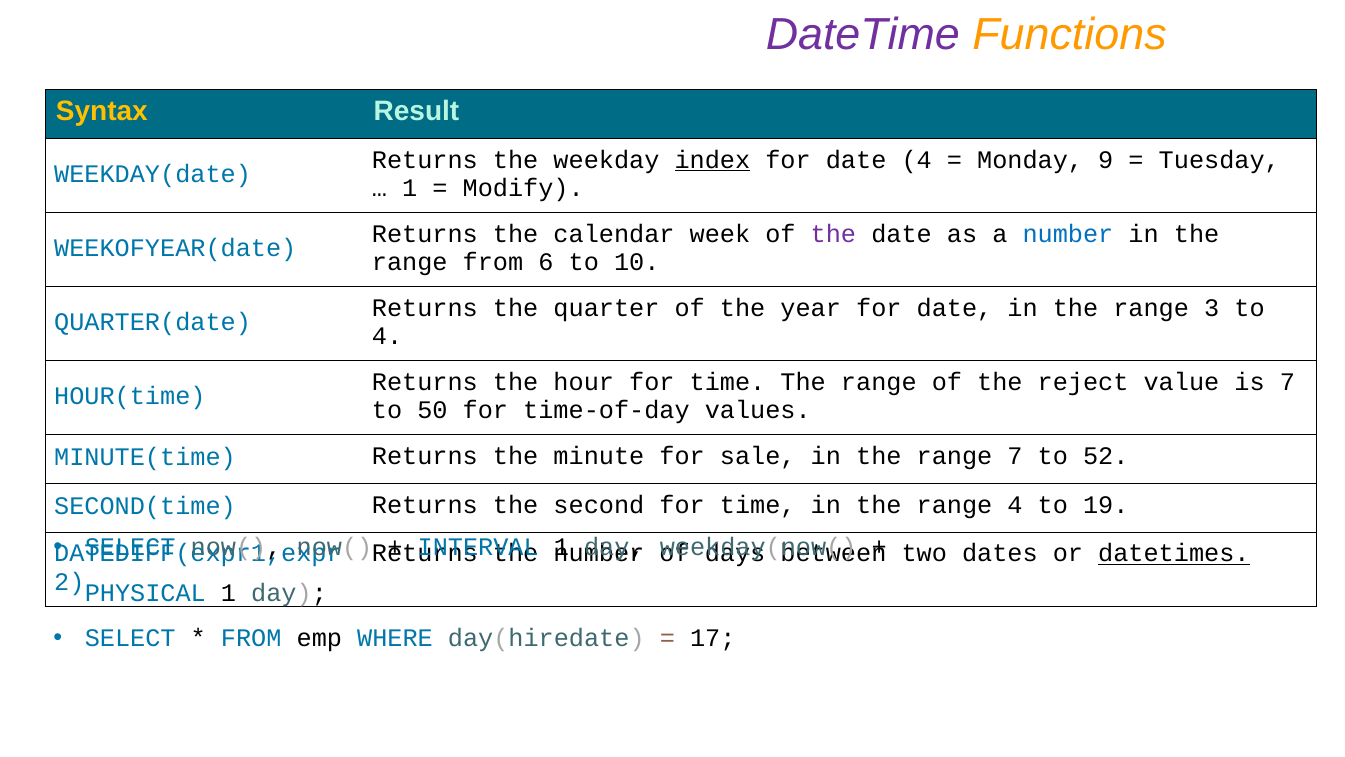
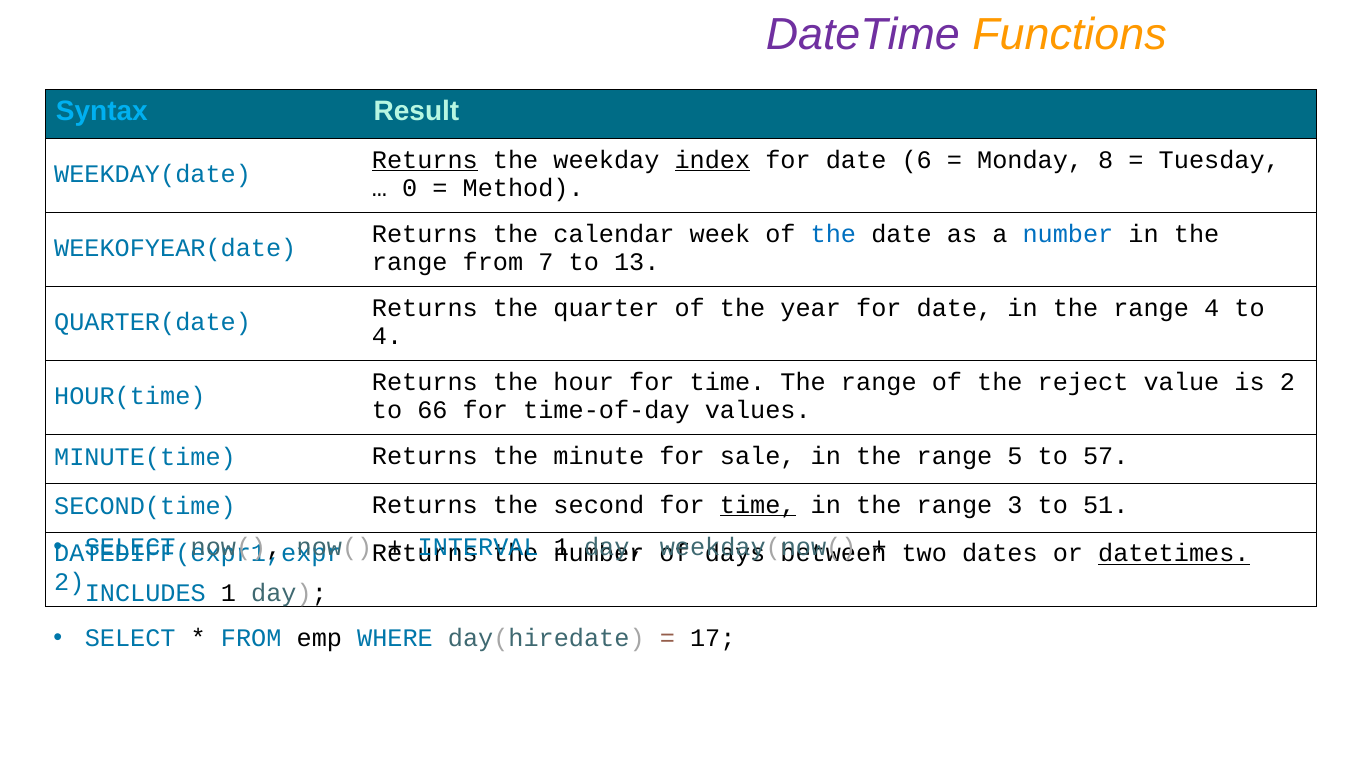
Syntax colour: yellow -> light blue
Returns at (425, 160) underline: none -> present
date 4: 4 -> 6
9: 9 -> 8
1 at (410, 188): 1 -> 0
Modify: Modify -> Method
the at (833, 234) colour: purple -> blue
6: 6 -> 7
10: 10 -> 13
range 3: 3 -> 4
is 7: 7 -> 2
50: 50 -> 66
range 7: 7 -> 5
52: 52 -> 57
time at (758, 504) underline: none -> present
range 4: 4 -> 3
19: 19 -> 51
PHYSICAL: PHYSICAL -> INCLUDES
